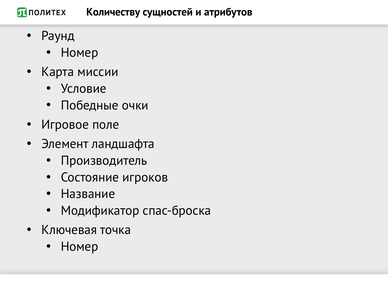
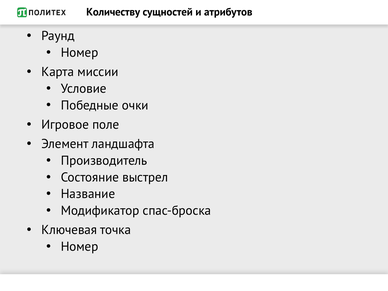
игроков: игроков -> выстрел
